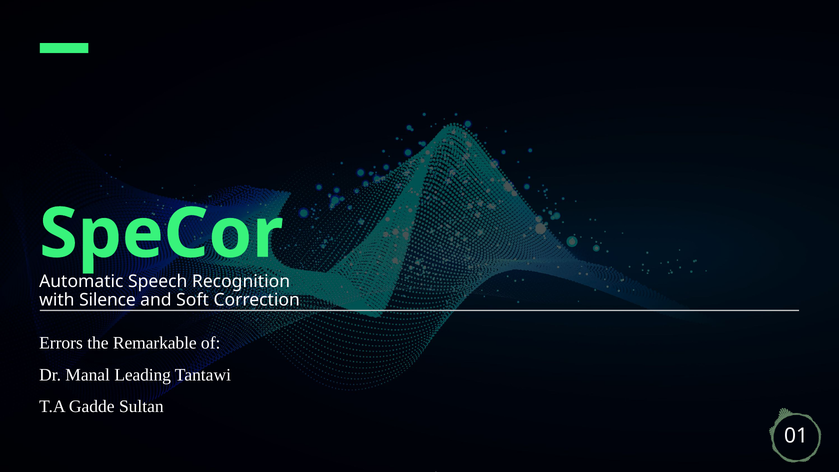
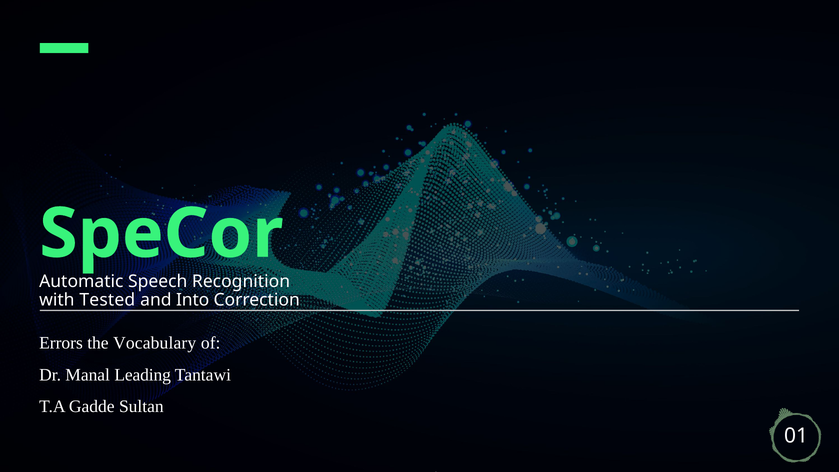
Silence: Silence -> Tested
Soft: Soft -> Into
Remarkable: Remarkable -> Vocabulary
